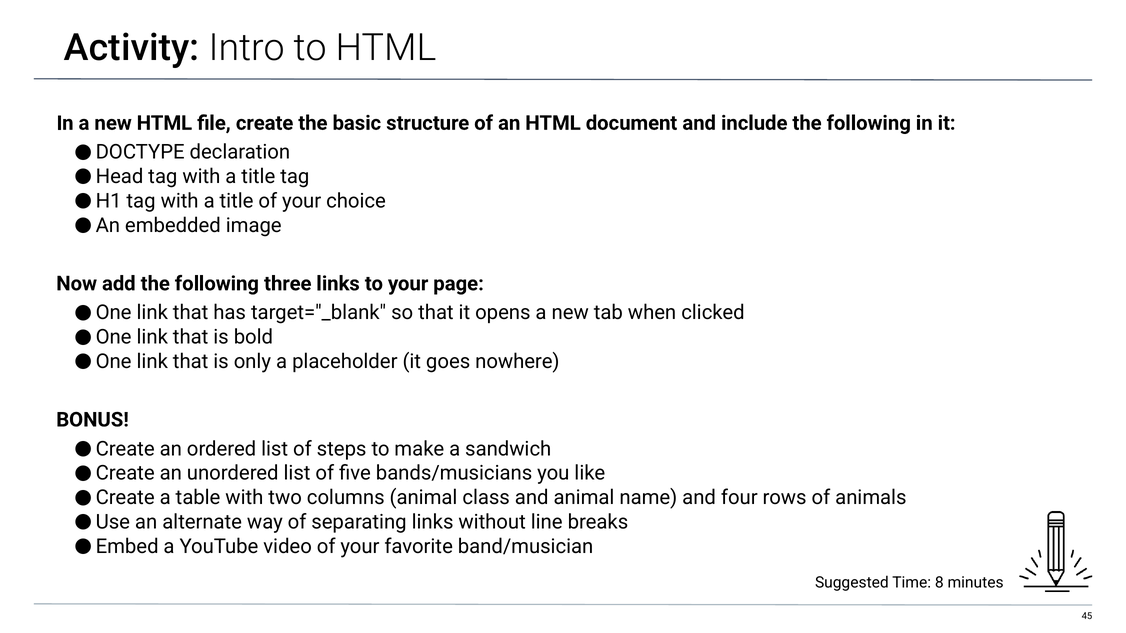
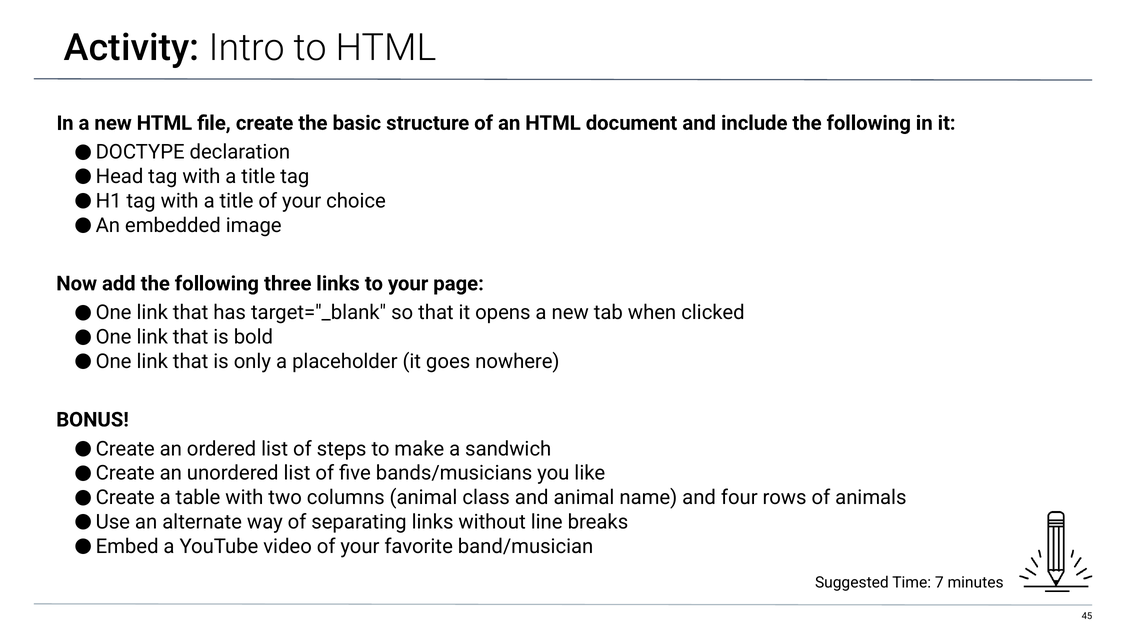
8: 8 -> 7
